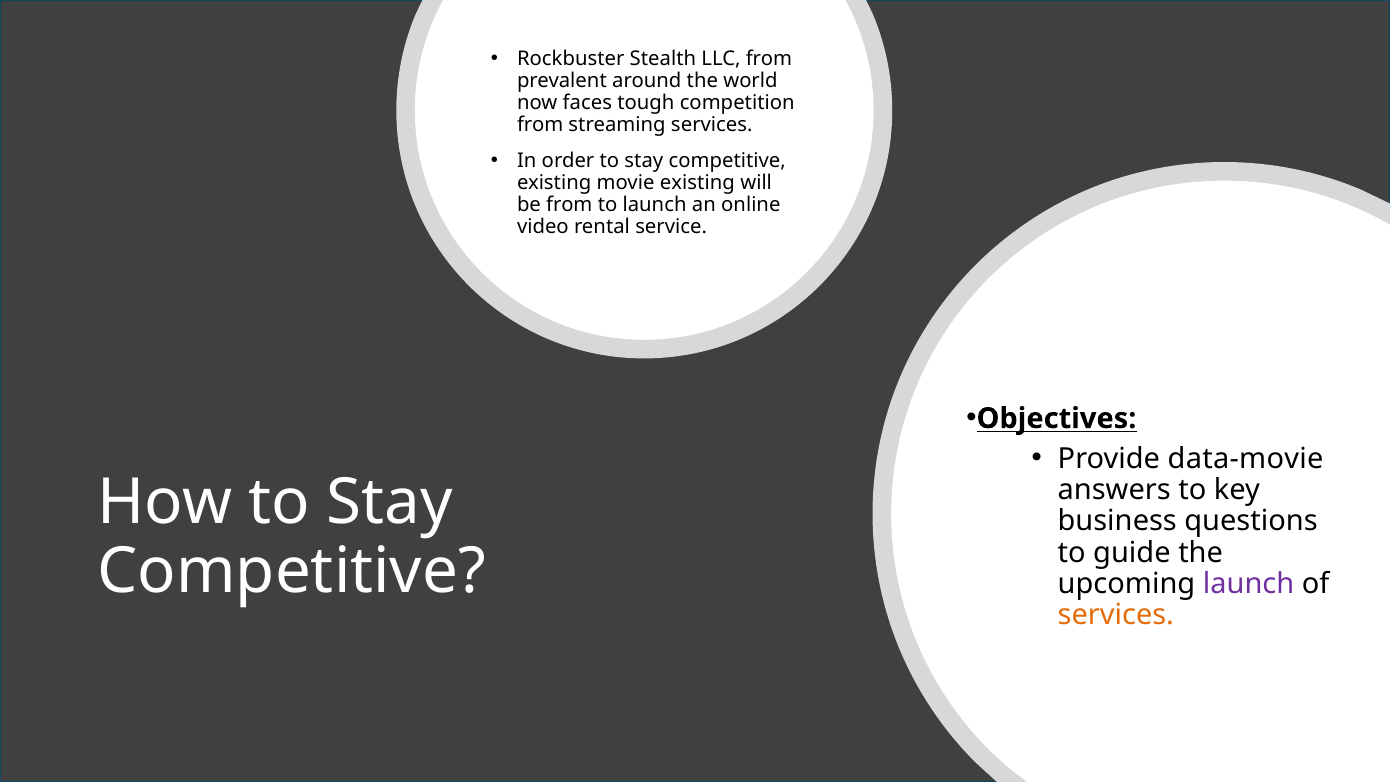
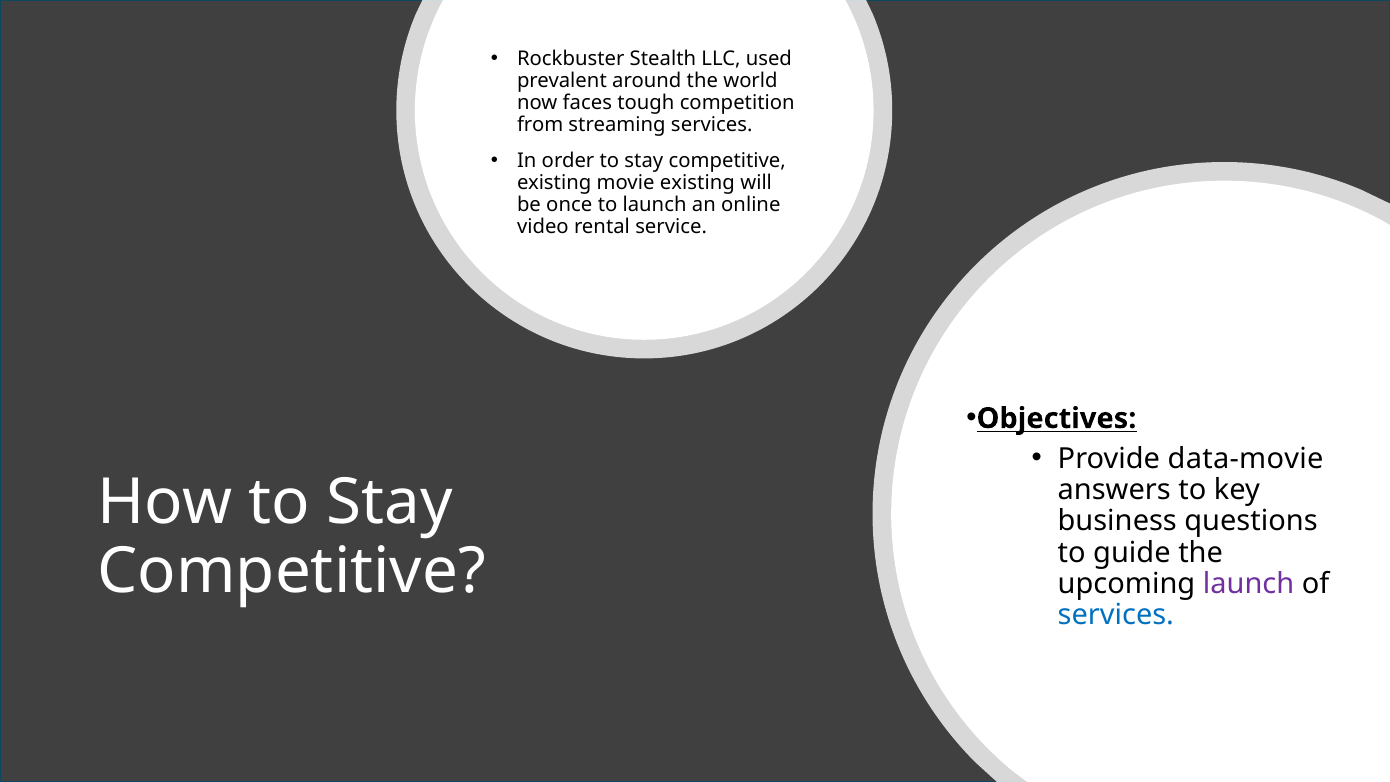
LLC from: from -> used
be from: from -> once
services at (1116, 615) colour: orange -> blue
